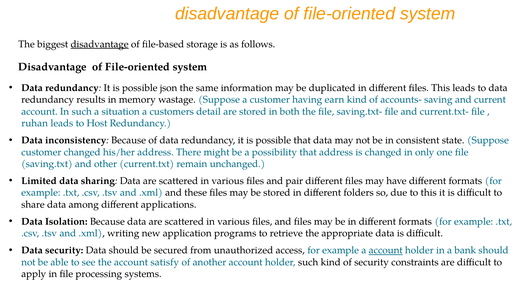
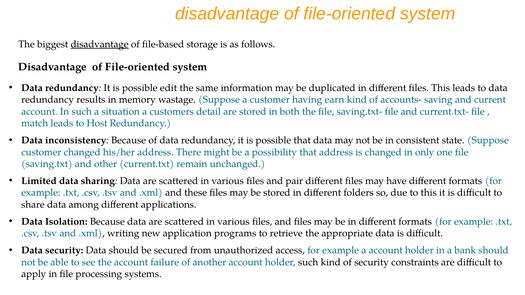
json: json -> edit
ruhan: ruhan -> match
account at (386, 251) underline: present -> none
satisfy: satisfy -> failure
